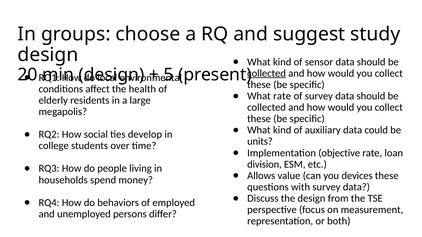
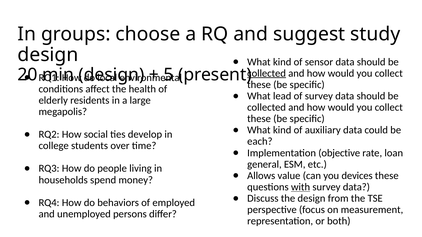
What rate: rate -> lead
units: units -> each
division: division -> general
with underline: none -> present
